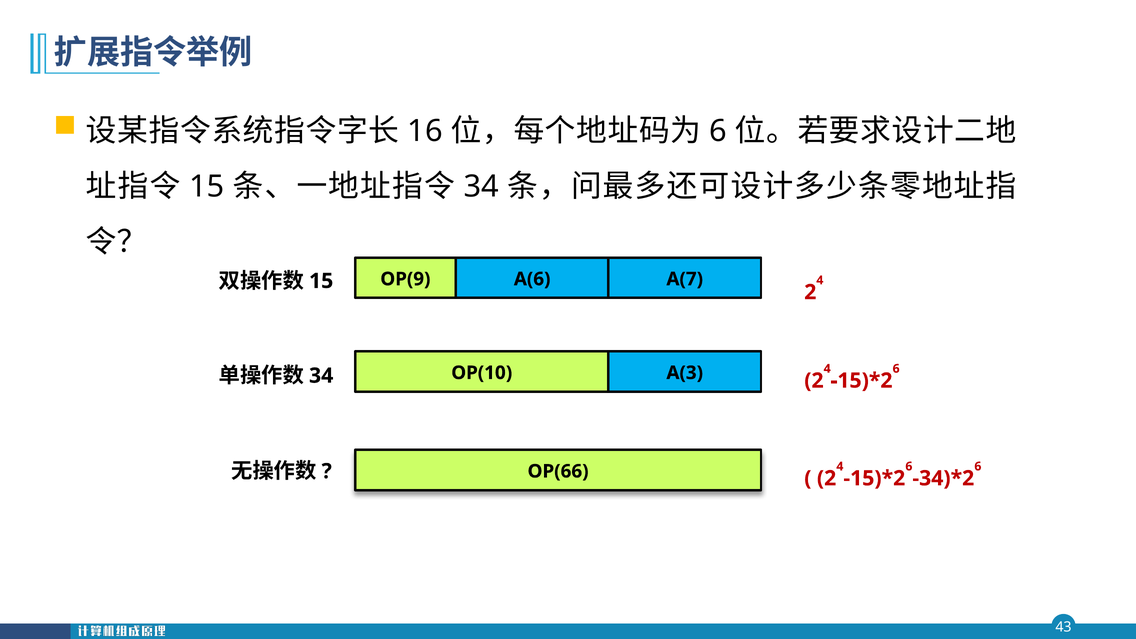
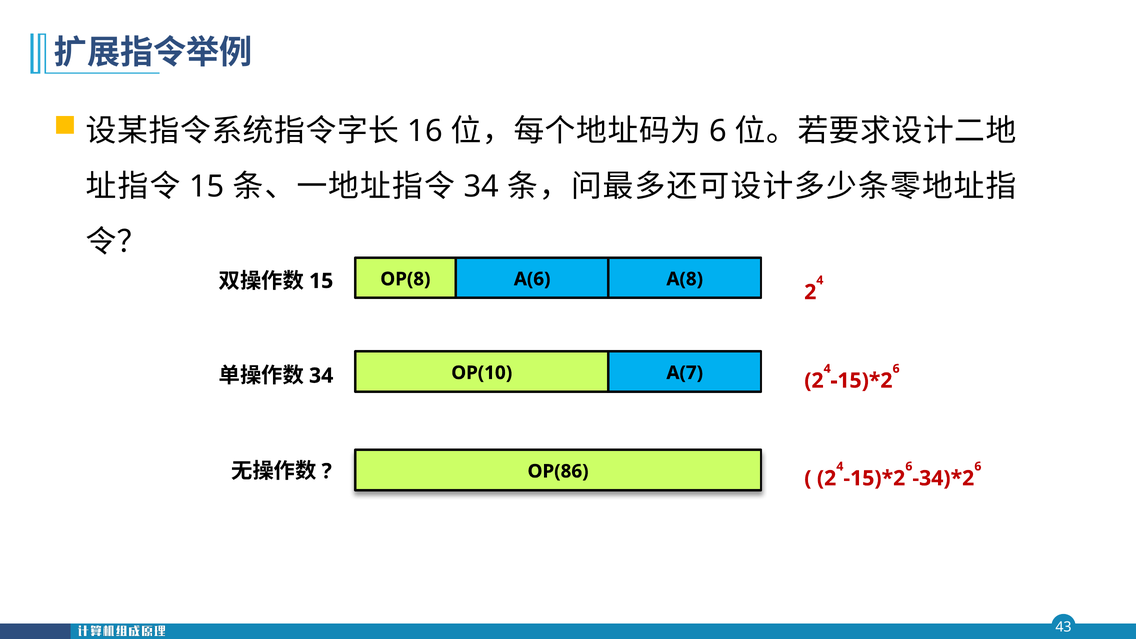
OP(9: OP(9 -> OP(8
A(7: A(7 -> A(8
A(3: A(3 -> A(7
OP(66: OP(66 -> OP(86
